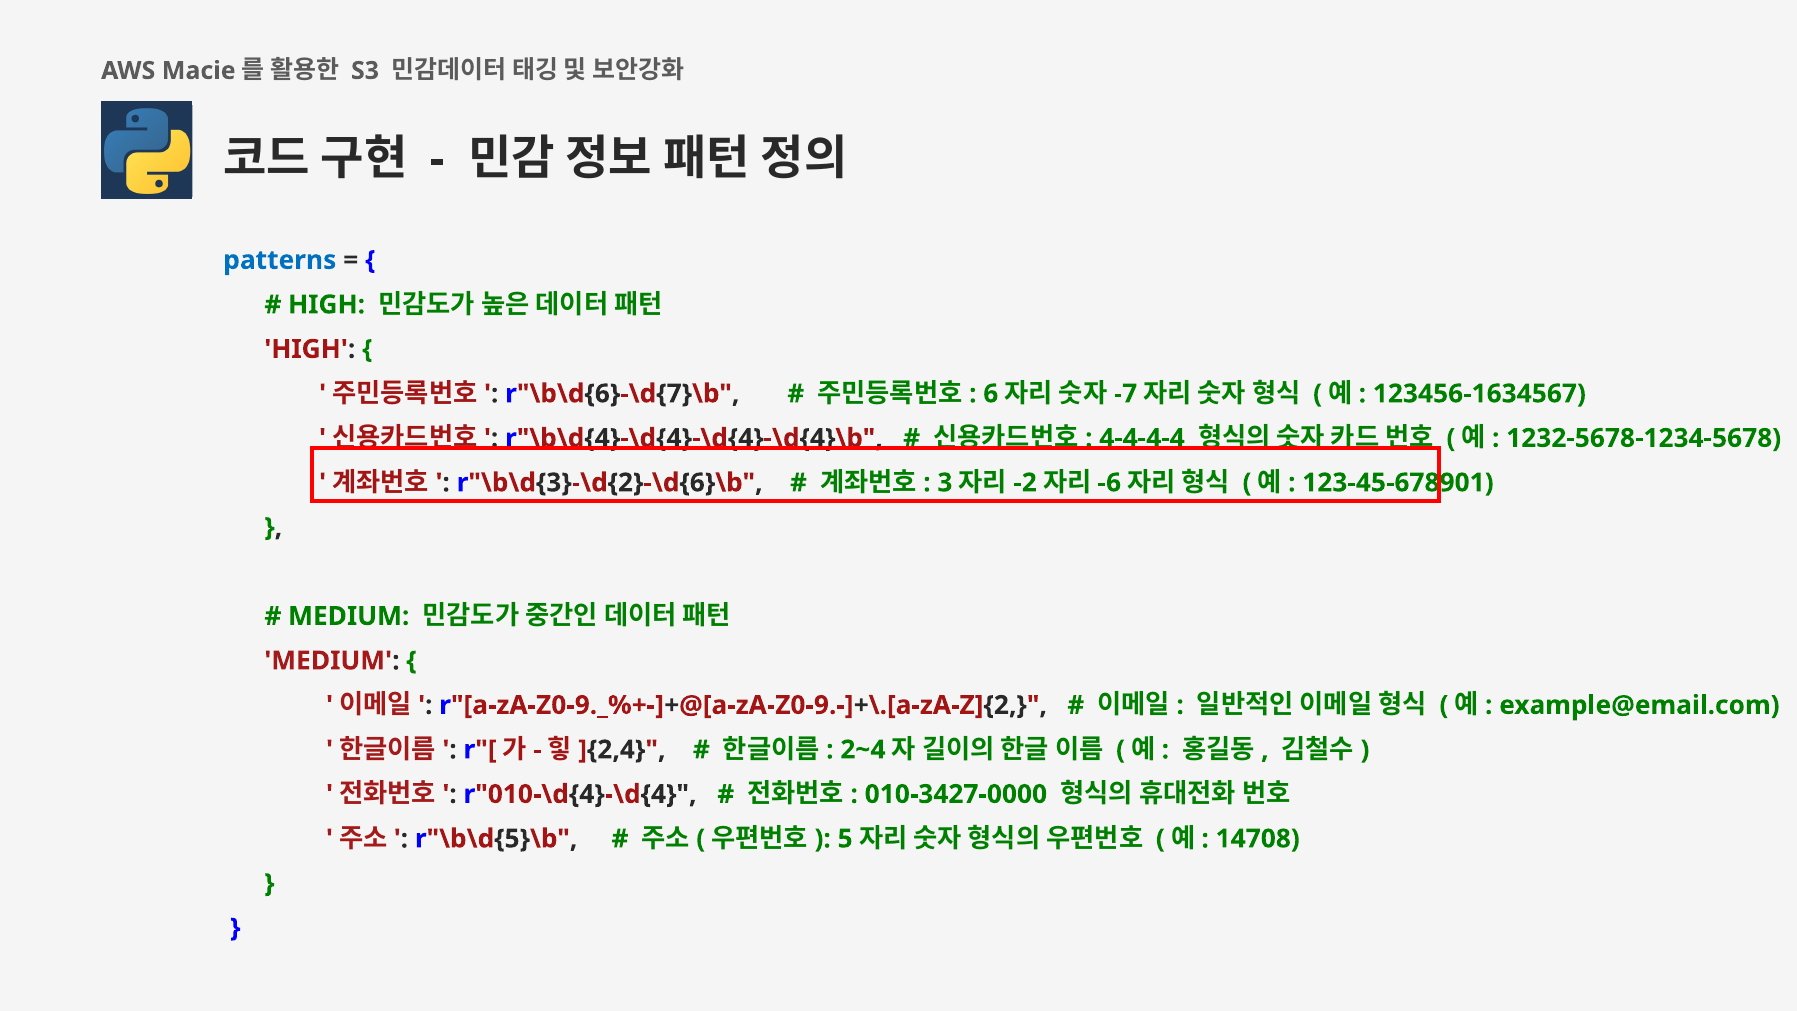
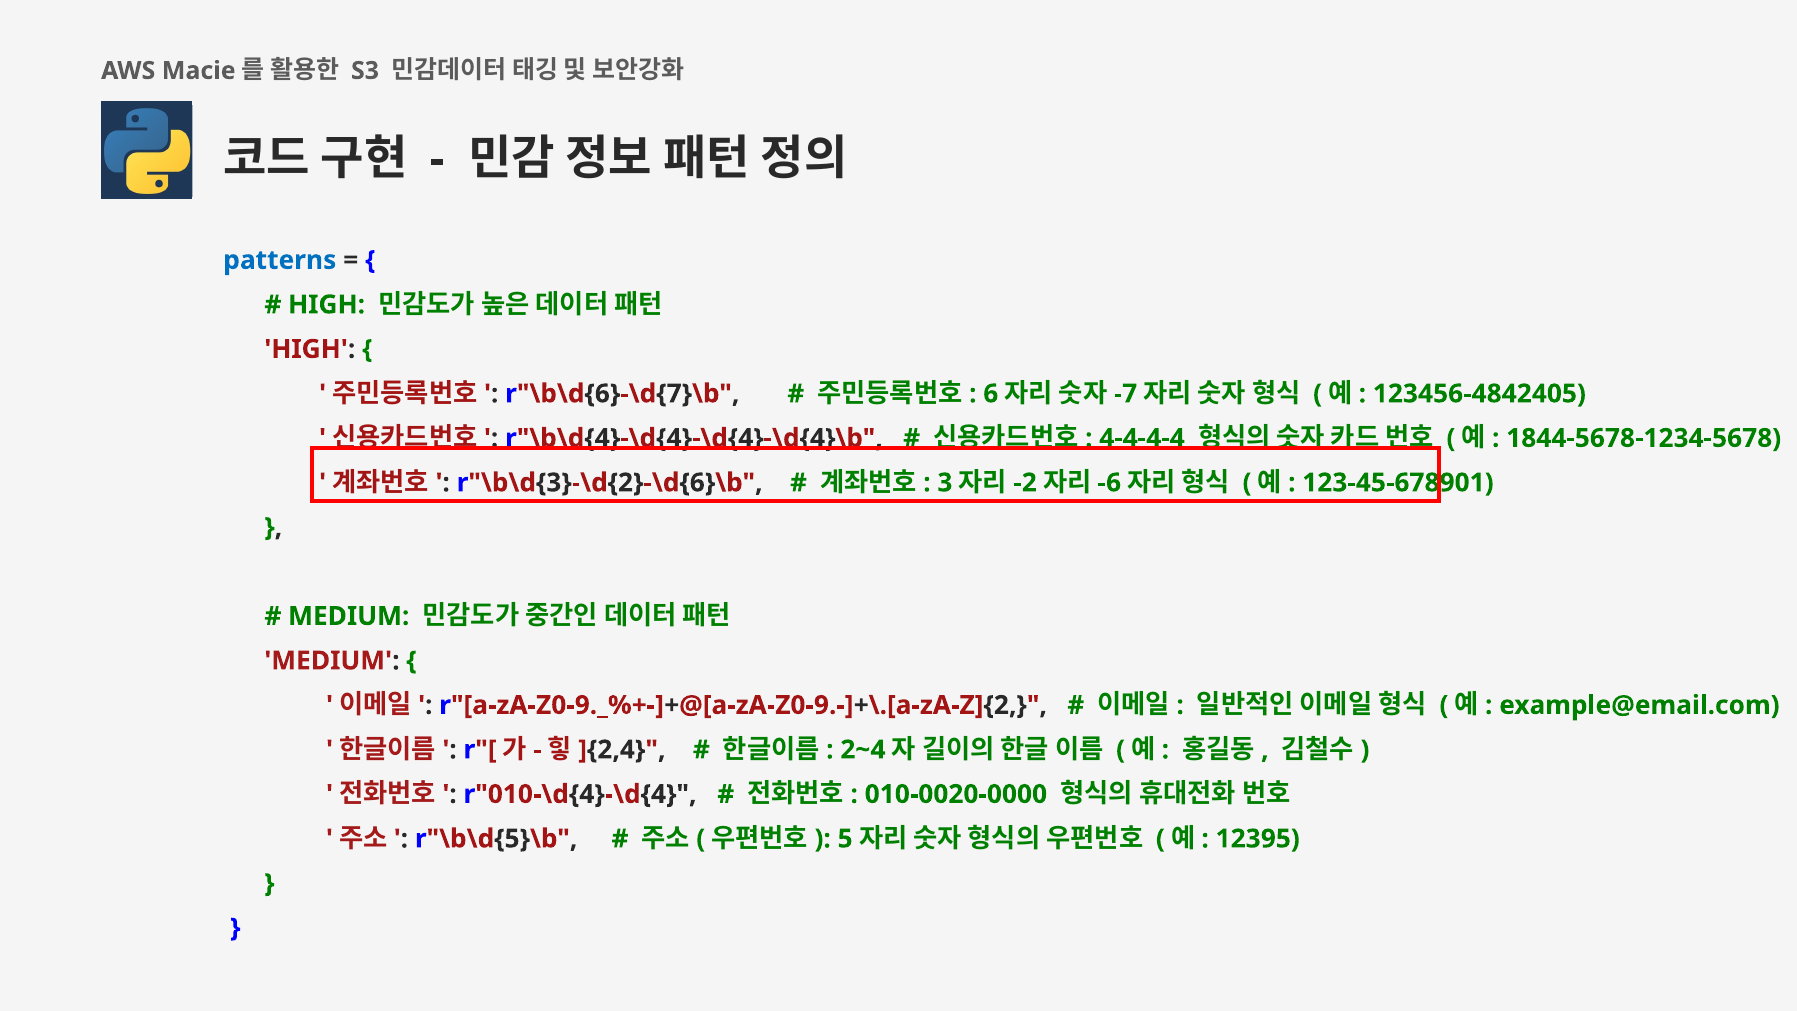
123456-1634567: 123456-1634567 -> 123456-4842405
1232-5678-1234-5678: 1232-5678-1234-5678 -> 1844-5678-1234-5678
010-3427-0000: 010-3427-0000 -> 010-0020-0000
14708: 14708 -> 12395
